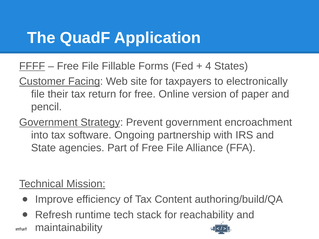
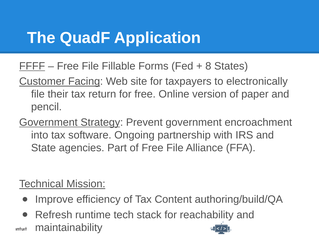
4: 4 -> 8
